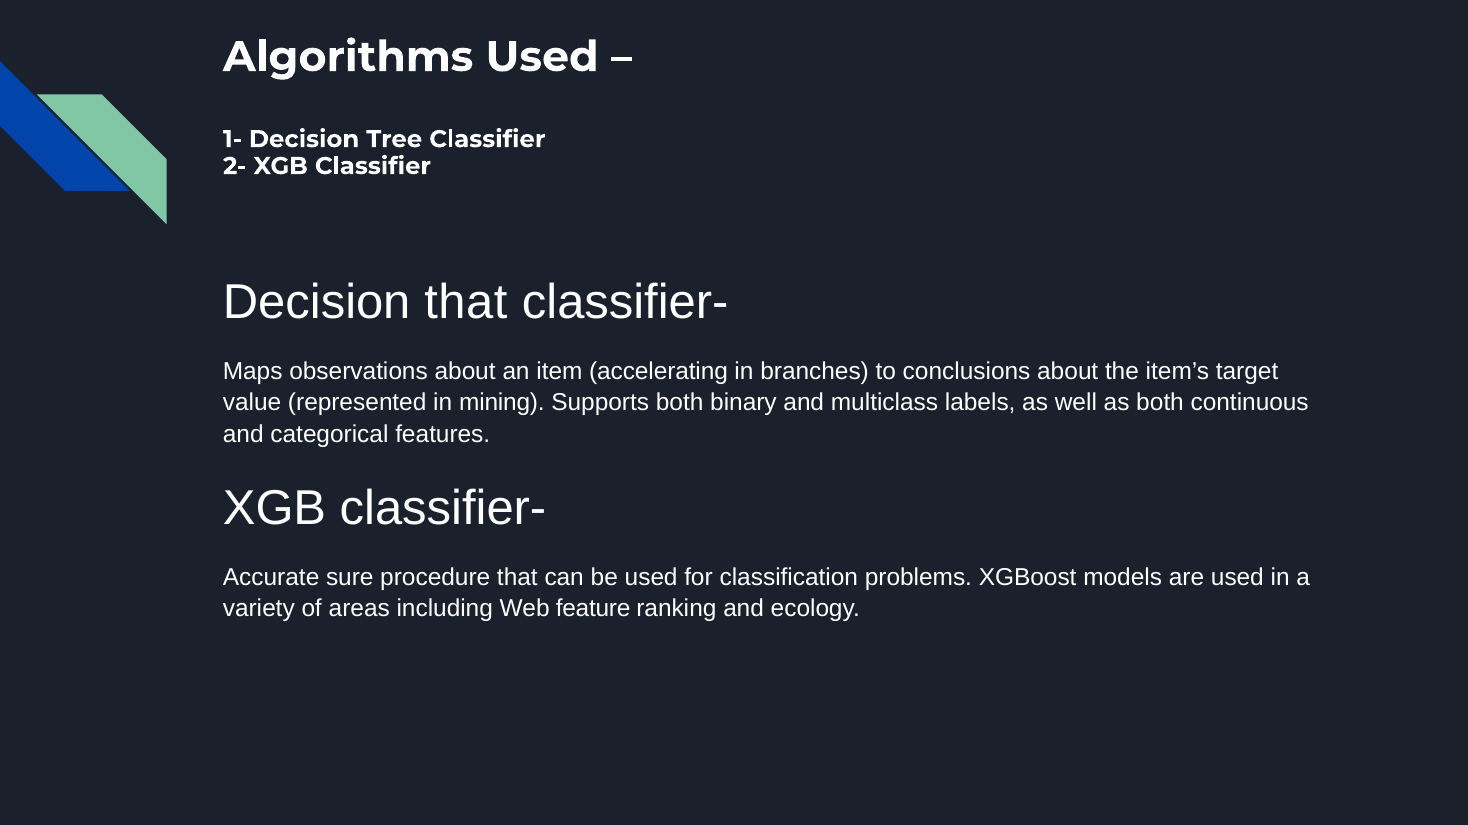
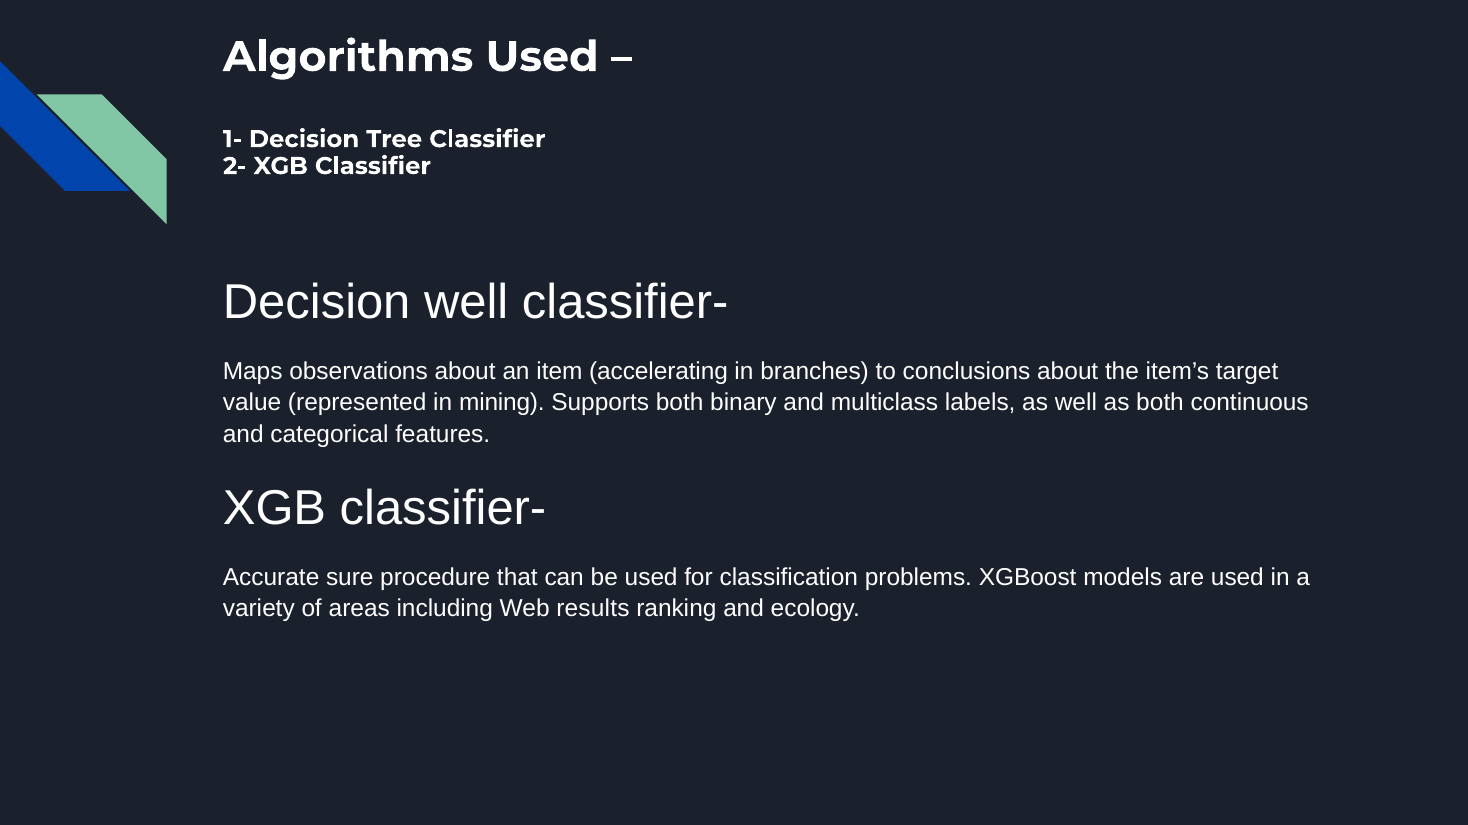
Decision that: that -> well
feature: feature -> results
